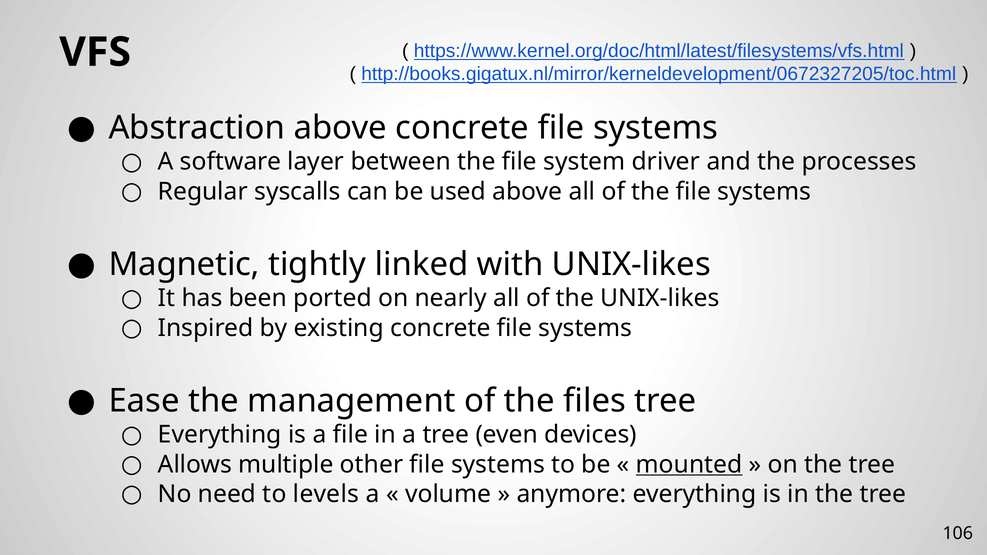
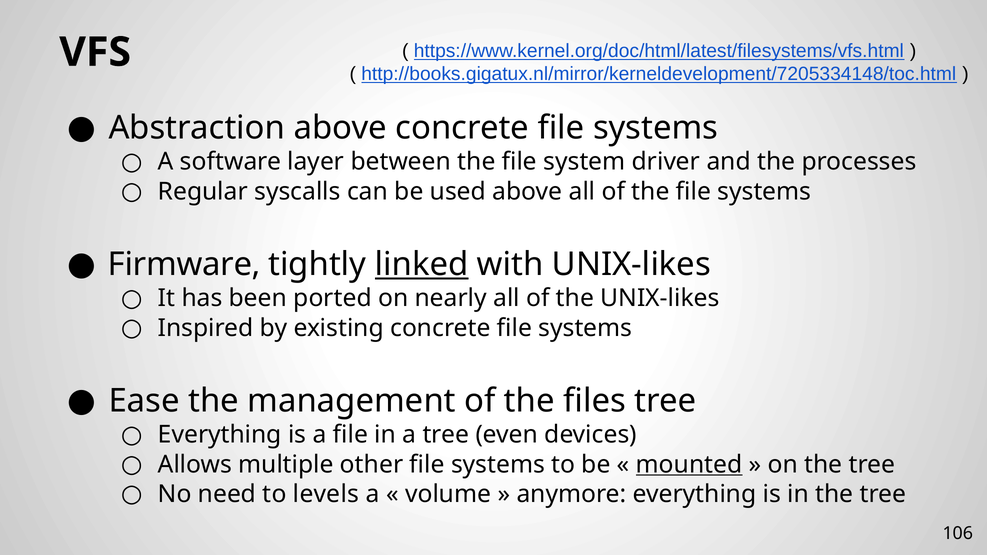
http://books.gigatux.nl/mirror/kerneldevelopment/0672327205/toc.html: http://books.gigatux.nl/mirror/kerneldevelopment/0672327205/toc.html -> http://books.gigatux.nl/mirror/kerneldevelopment/7205334148/toc.html
Magnetic: Magnetic -> Firmware
linked underline: none -> present
